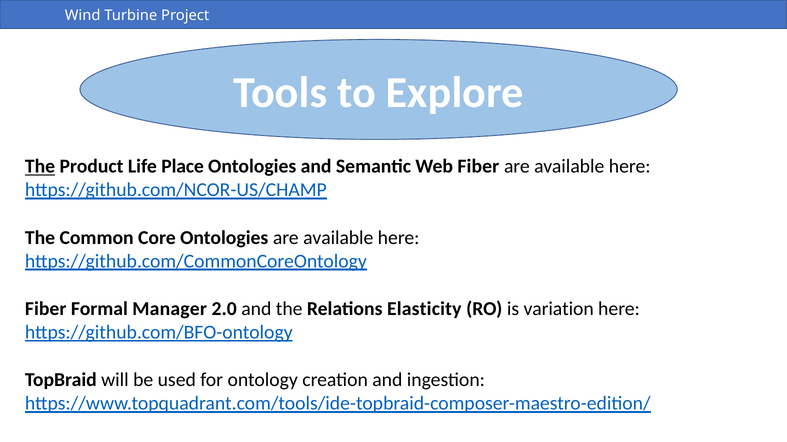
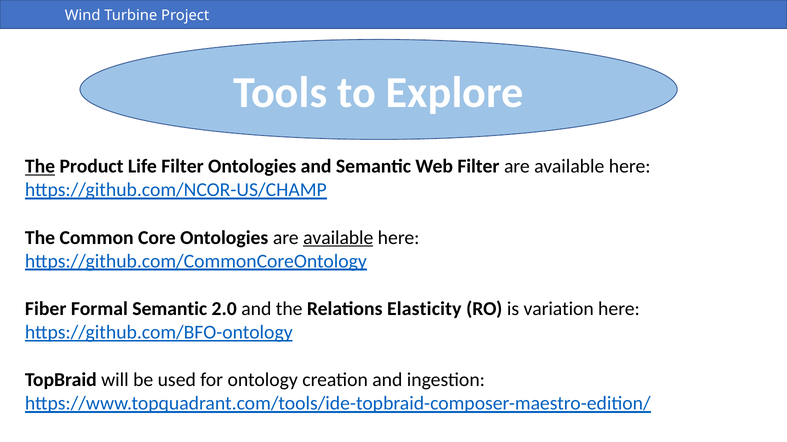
Life Place: Place -> Filter
Web Fiber: Fiber -> Filter
available at (338, 238) underline: none -> present
Formal Manager: Manager -> Semantic
